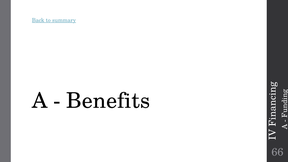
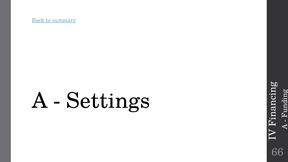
Benefits: Benefits -> Settings
